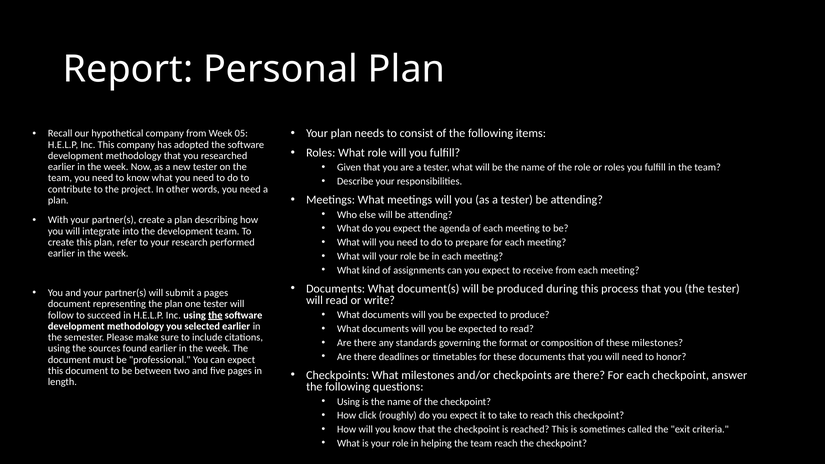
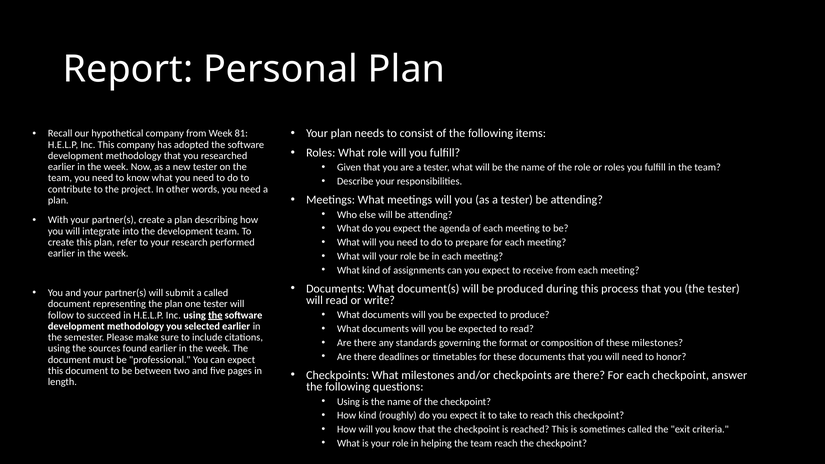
05: 05 -> 81
a pages: pages -> called
How click: click -> kind
